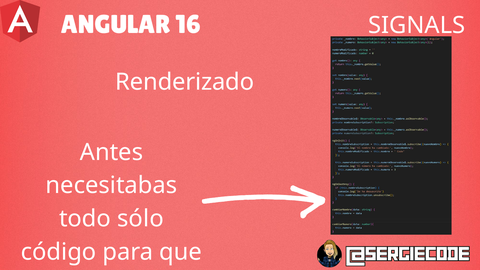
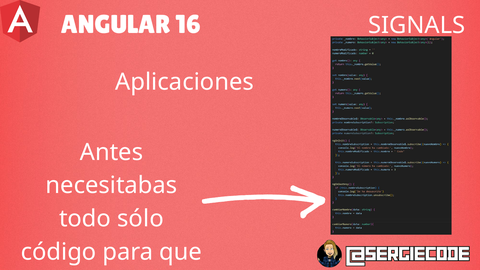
Renderizado: Renderizado -> Aplicaciones
